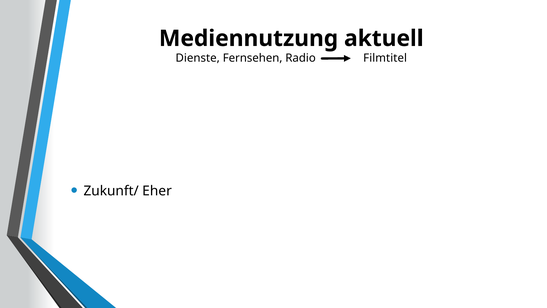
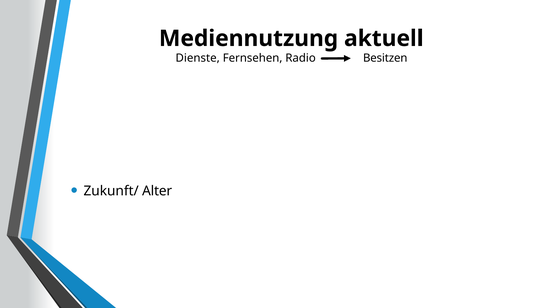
Filmtitel: Filmtitel -> Besitzen
Eher: Eher -> Alter
